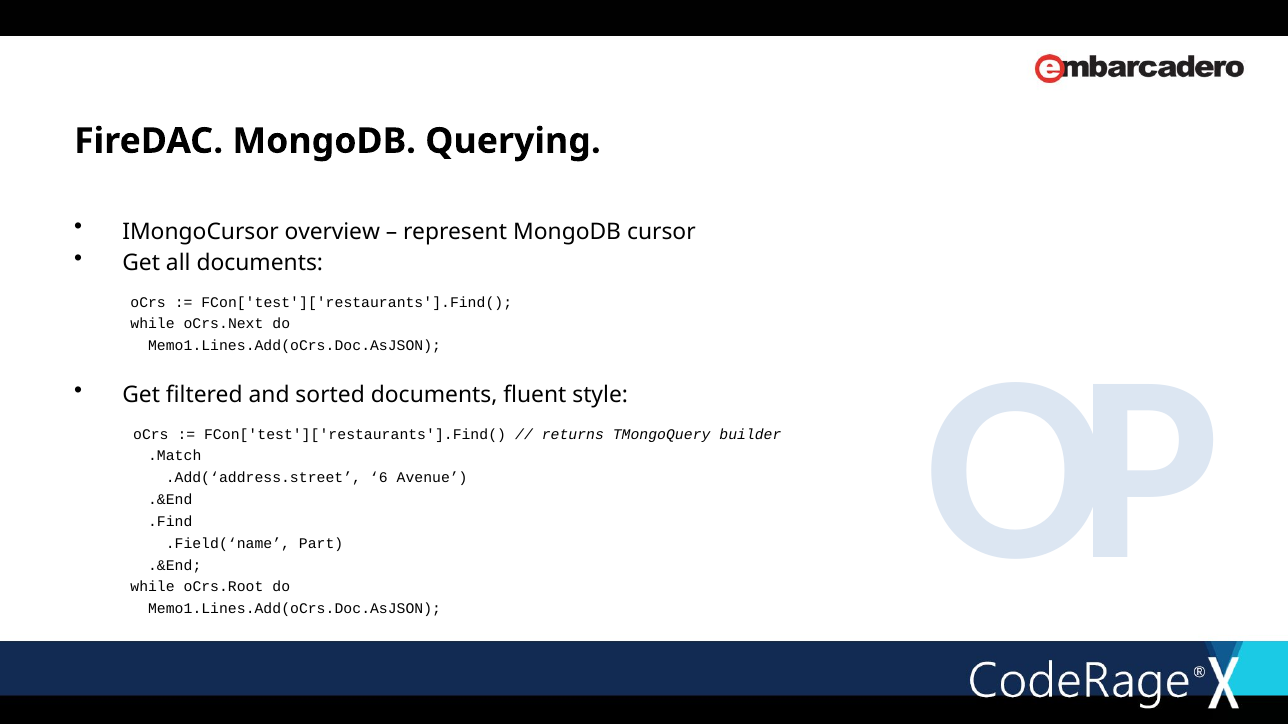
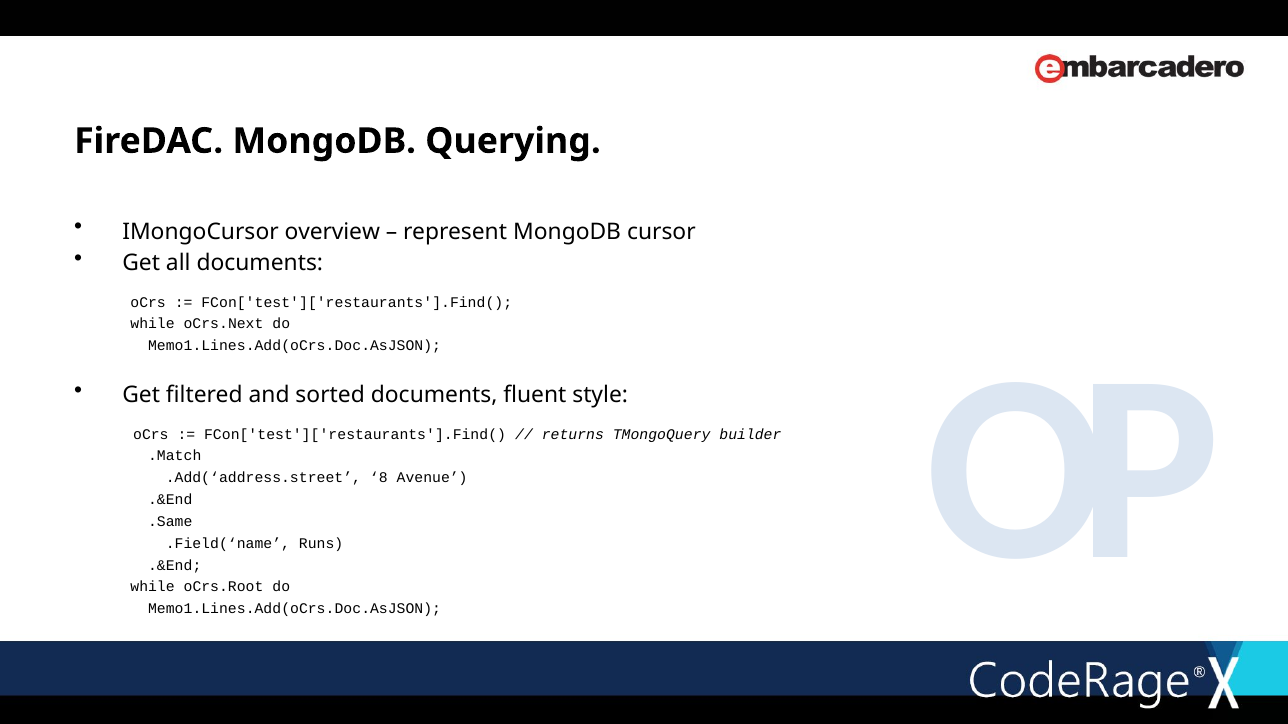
6: 6 -> 8
.Find: .Find -> .Same
Part: Part -> Runs
